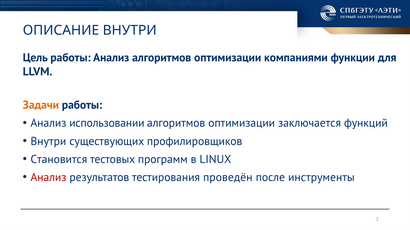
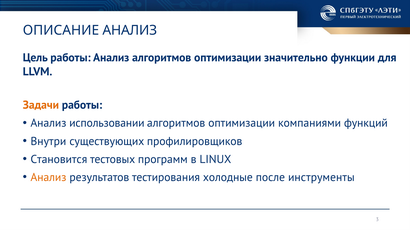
ОПИСАНИЕ ВНУТРИ: ВНУТРИ -> АНАЛИЗ
компаниями: компаниями -> значительно
заключается: заключается -> компаниями
Анализ at (48, 178) colour: red -> orange
проведён: проведён -> холодные
